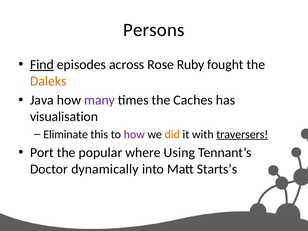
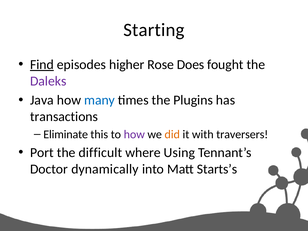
Persons: Persons -> Starting
across: across -> higher
Ruby: Ruby -> Does
Daleks colour: orange -> purple
many colour: purple -> blue
Caches: Caches -> Plugins
visualisation: visualisation -> transactions
traversers underline: present -> none
popular: popular -> difficult
